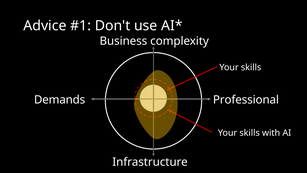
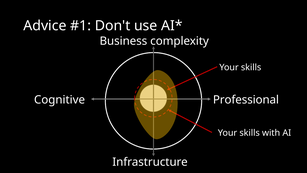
Demands: Demands -> Cognitive
